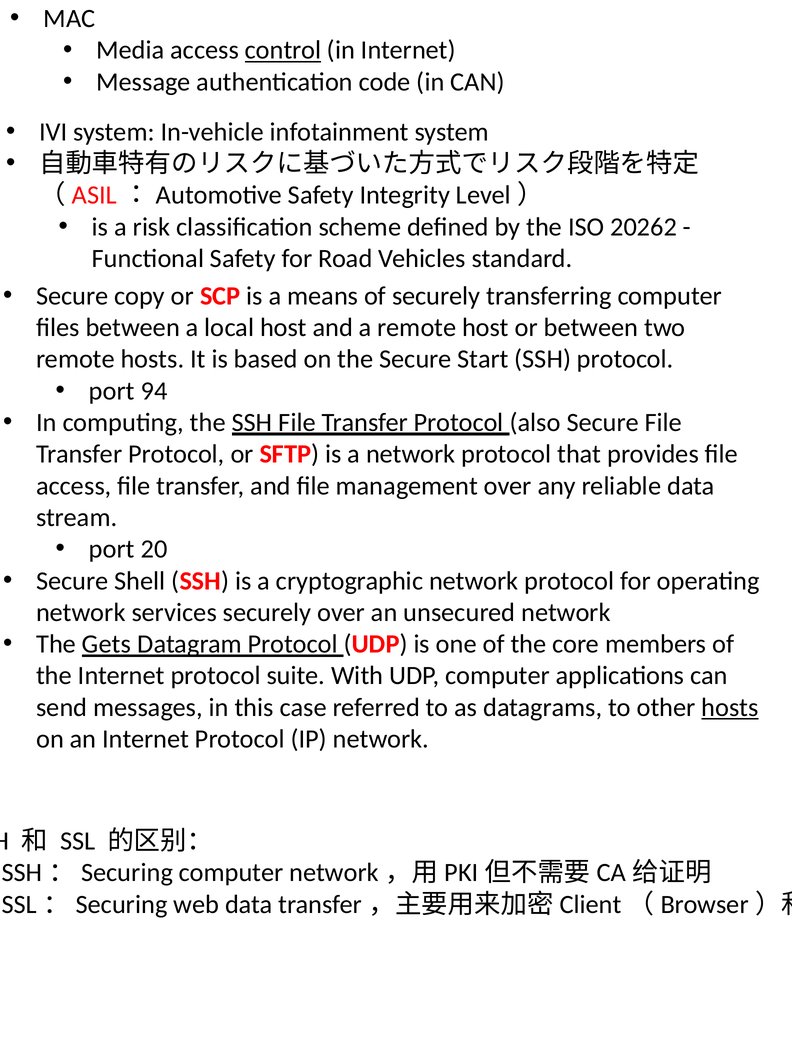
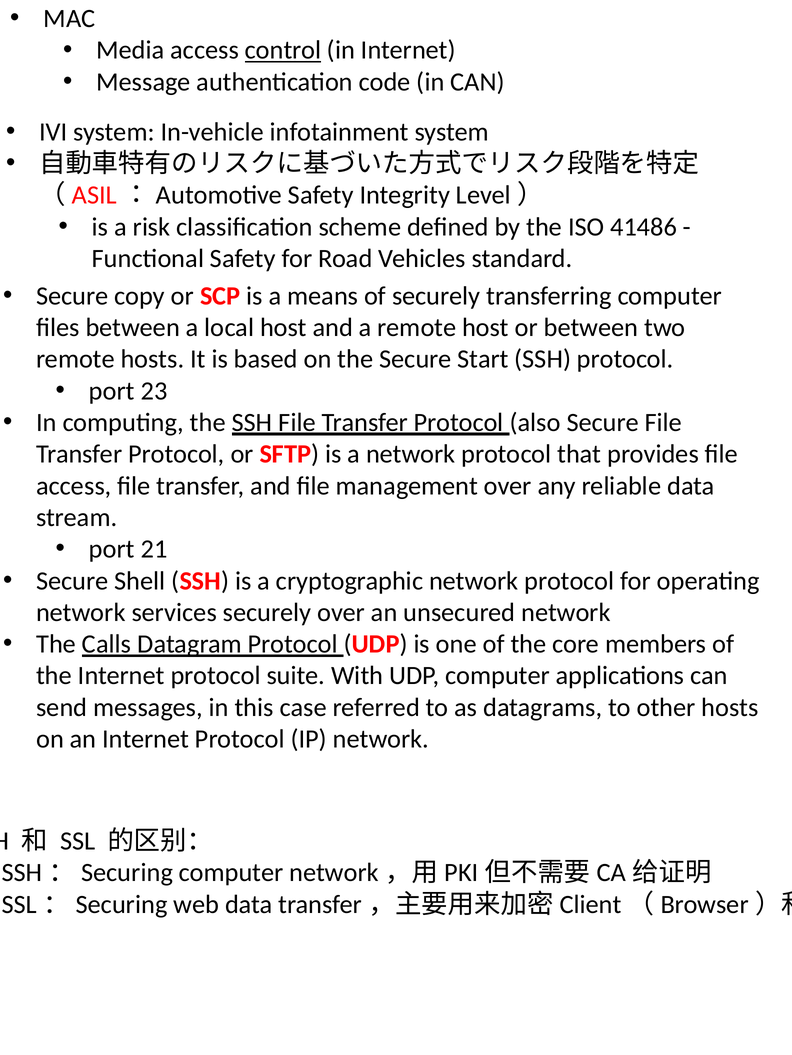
20262: 20262 -> 41486
94: 94 -> 23
20: 20 -> 21
Gets: Gets -> Calls
hosts at (730, 708) underline: present -> none
